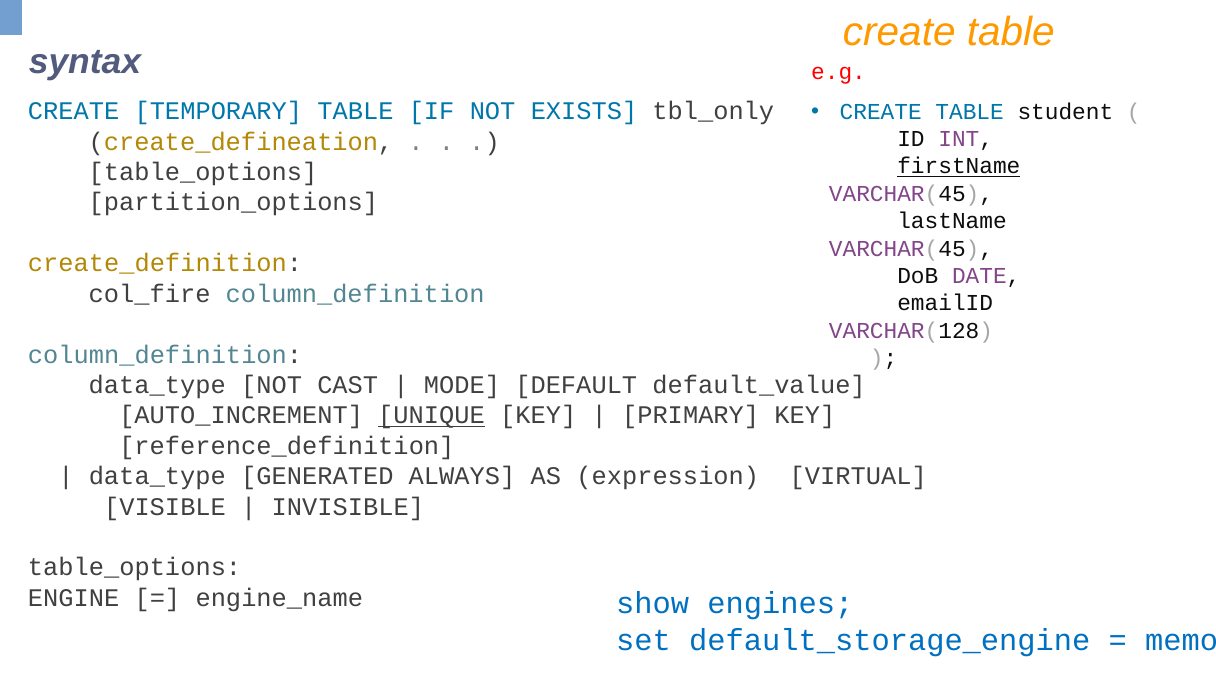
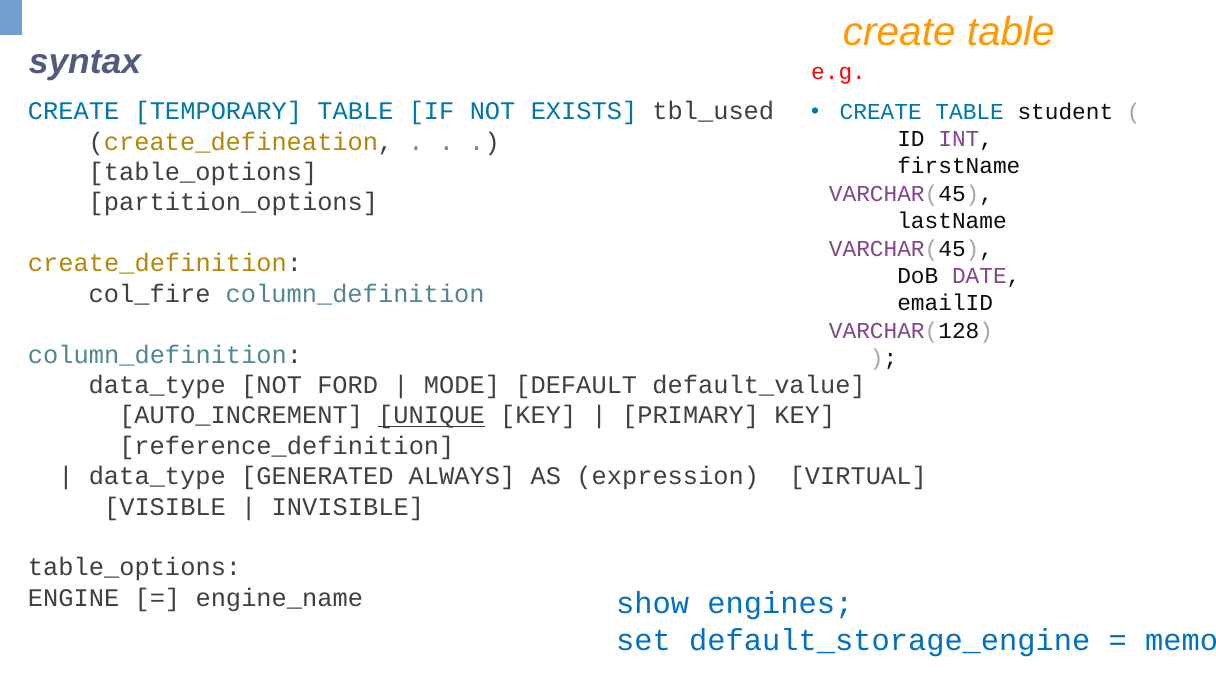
tbl_only: tbl_only -> tbl_used
firstName underline: present -> none
CAST: CAST -> FORD
